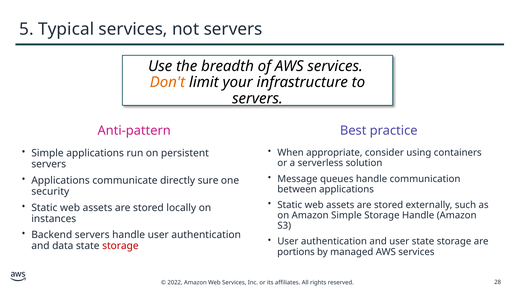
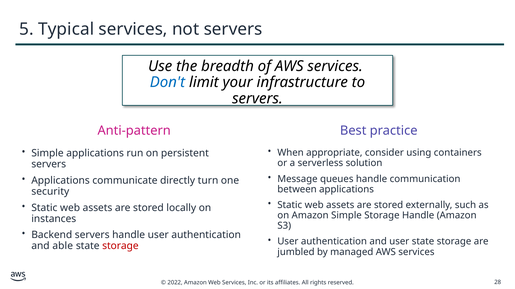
Don't colour: orange -> blue
sure: sure -> turn
data: data -> able
portions: portions -> jumbled
